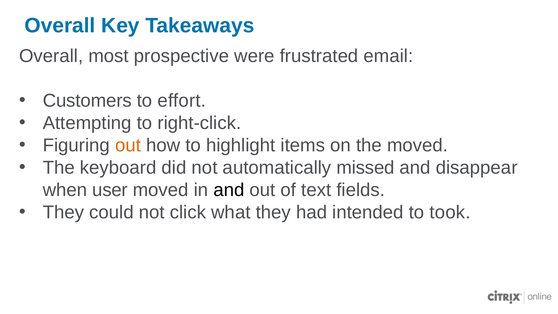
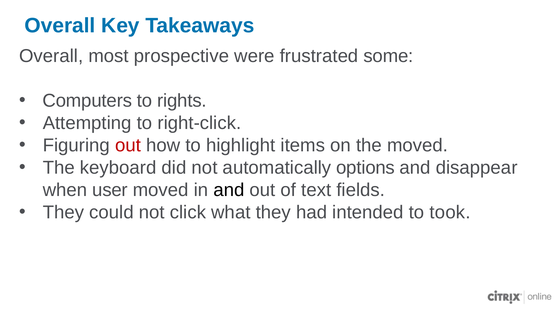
email: email -> some
Customers: Customers -> Computers
effort: effort -> rights
out at (128, 145) colour: orange -> red
missed: missed -> options
